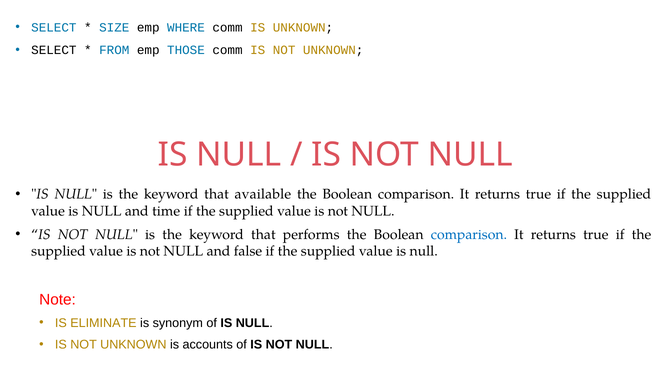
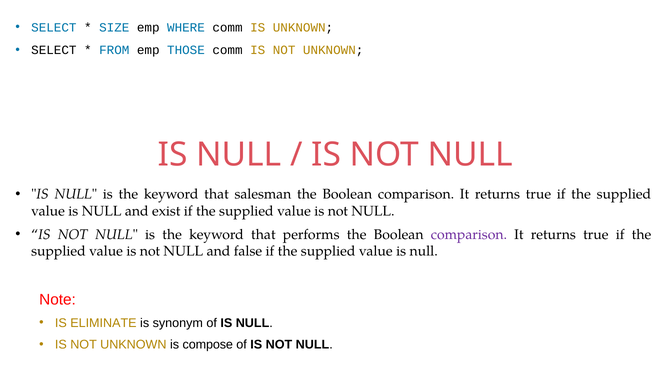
available: available -> salesman
time: time -> exist
comparison at (469, 235) colour: blue -> purple
accounts: accounts -> compose
